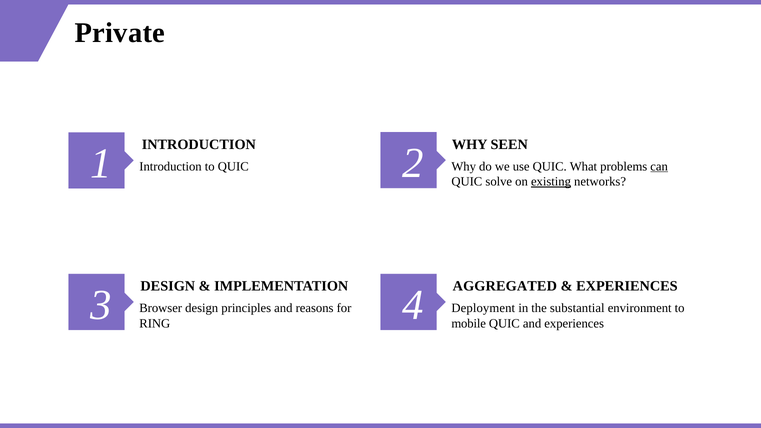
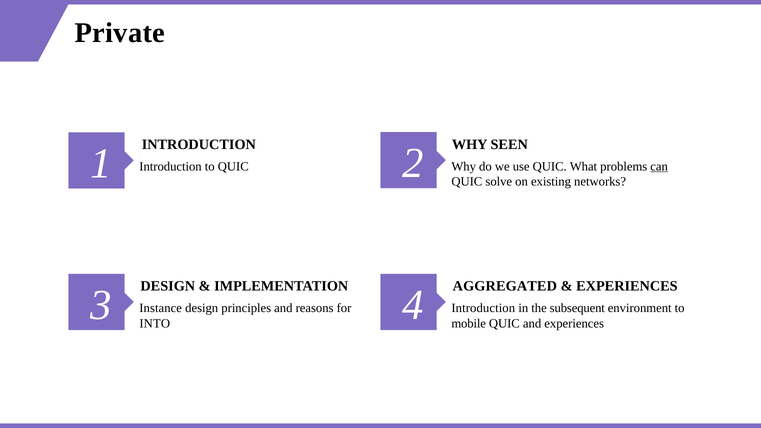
existing underline: present -> none
Browser: Browser -> Instance
Deployment at (483, 308): Deployment -> Introduction
substantial: substantial -> subsequent
RING: RING -> INTO
